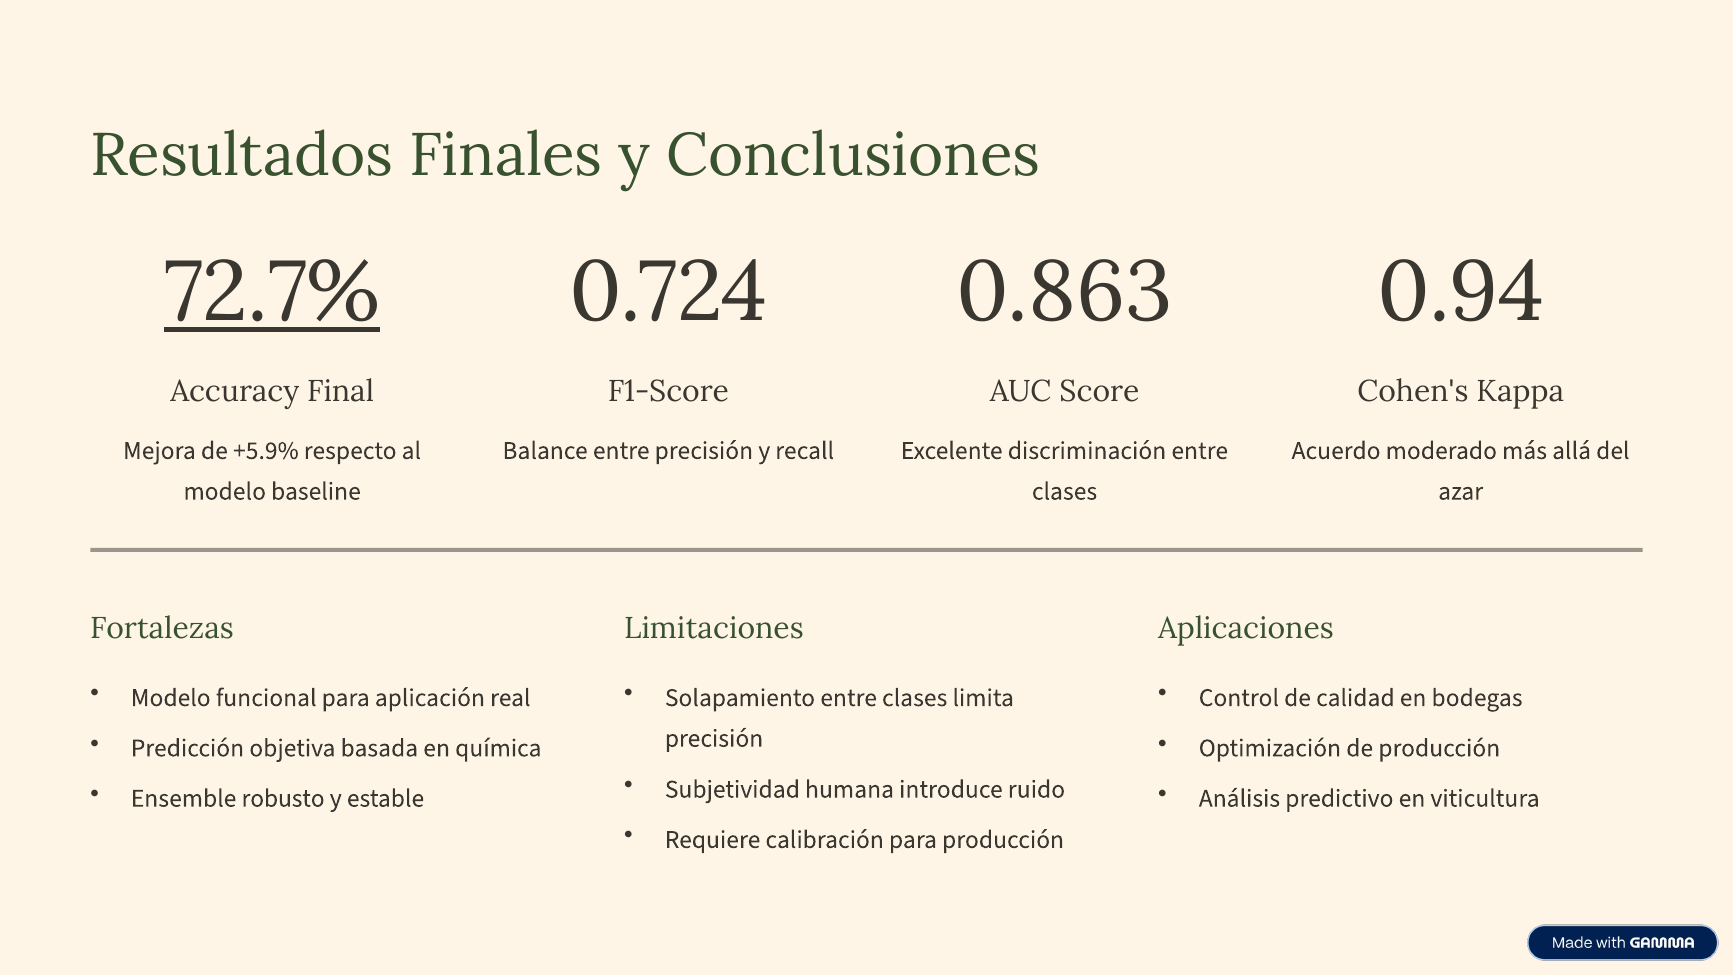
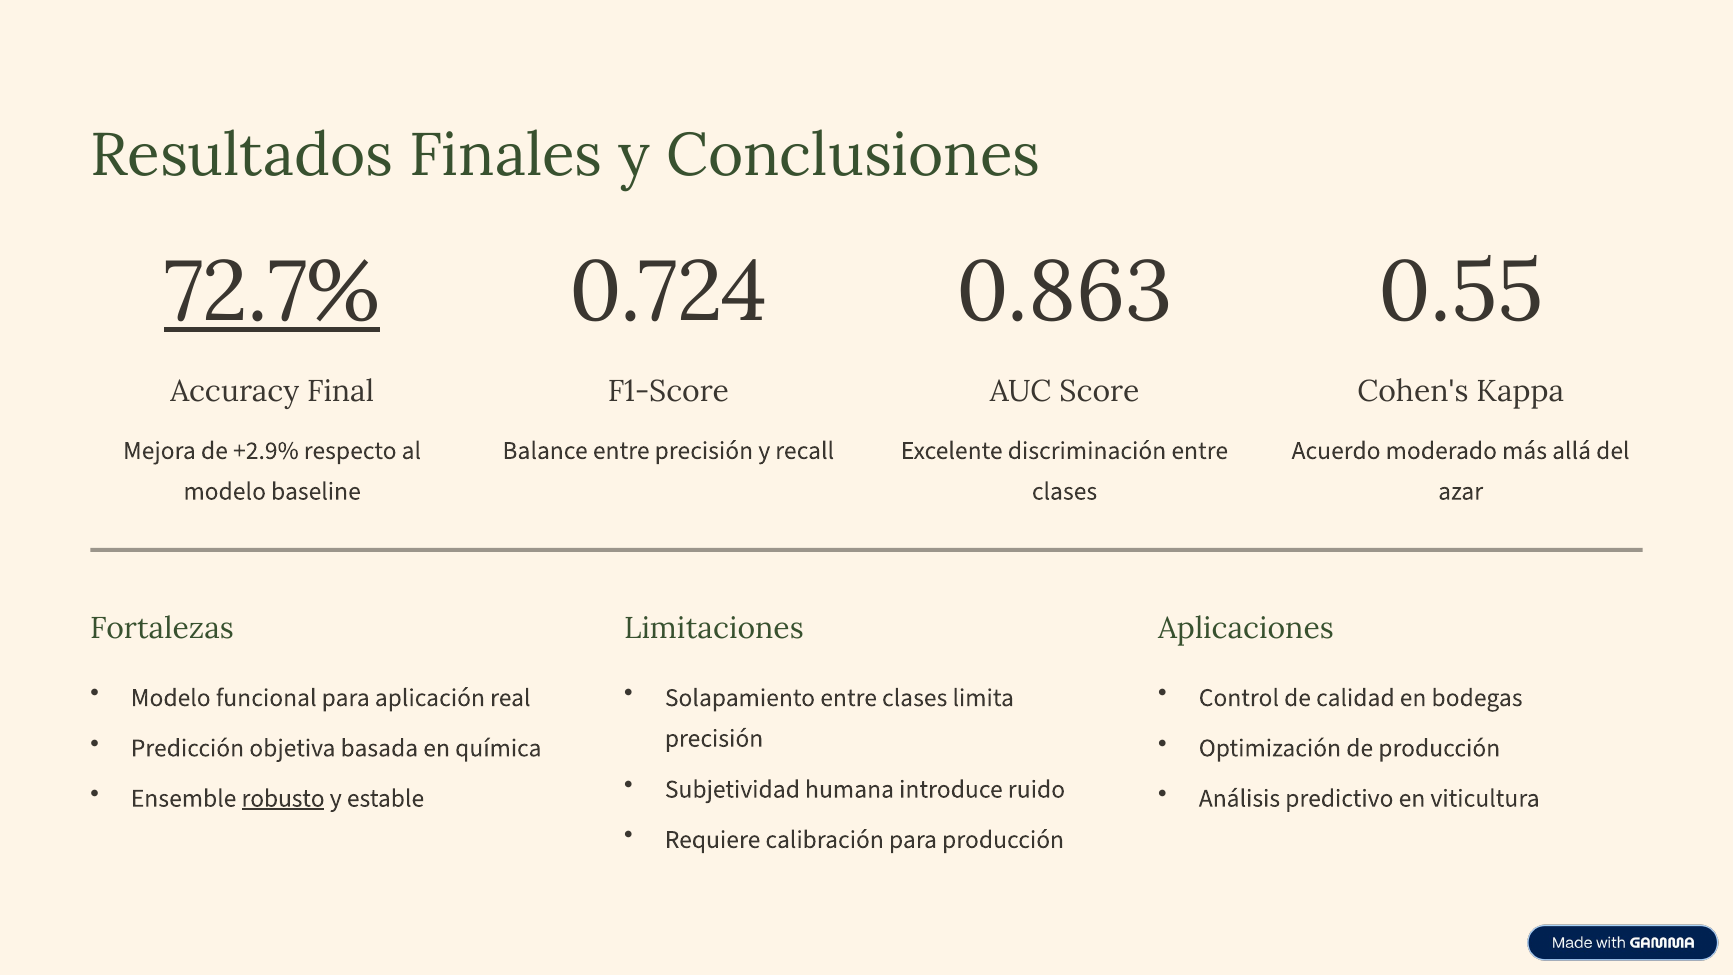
0.94: 0.94 -> 0.55
+5.9%: +5.9% -> +2.9%
robusto underline: none -> present
